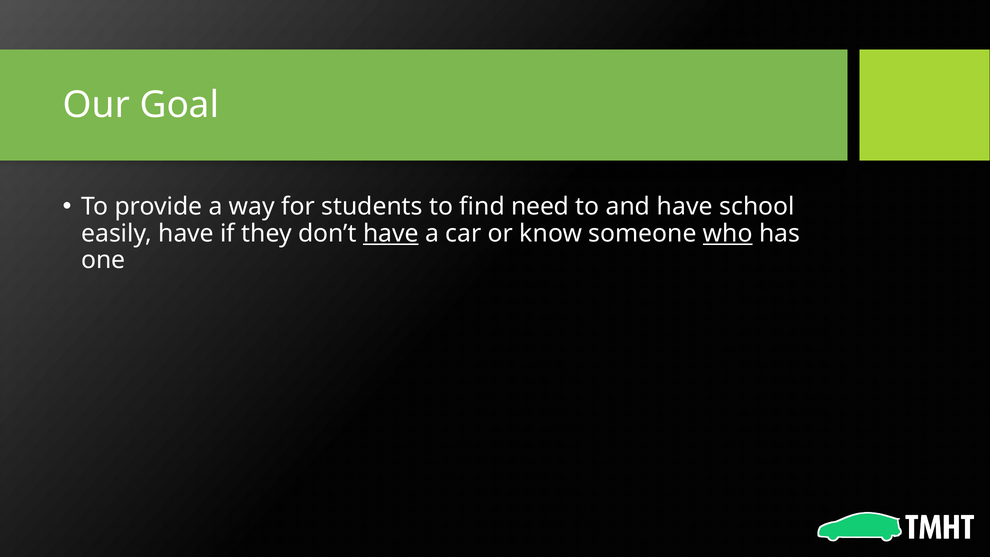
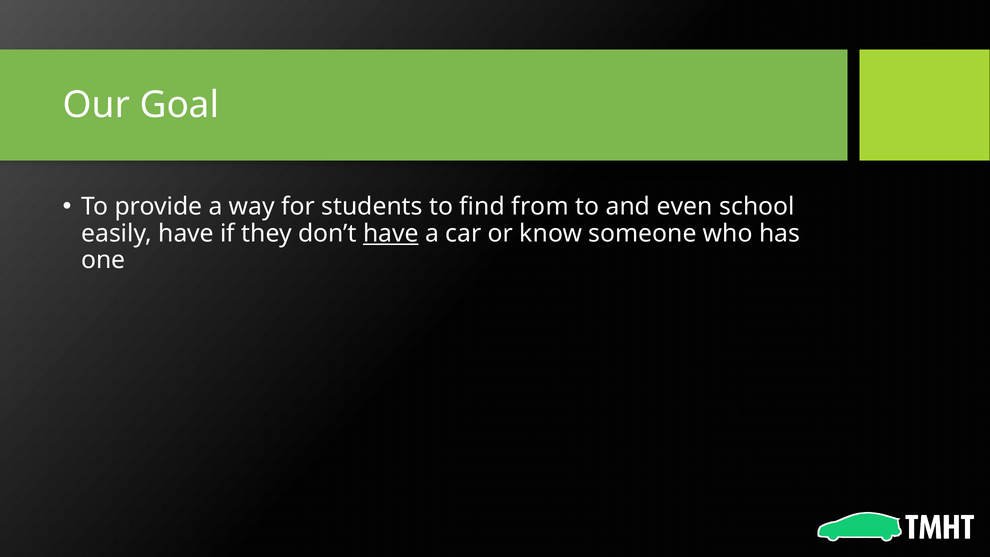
need: need -> from
and have: have -> even
who underline: present -> none
